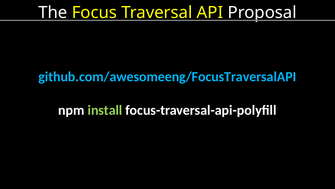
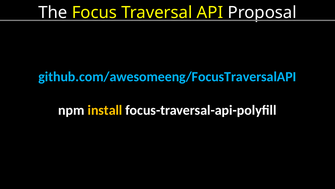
install colour: light green -> yellow
